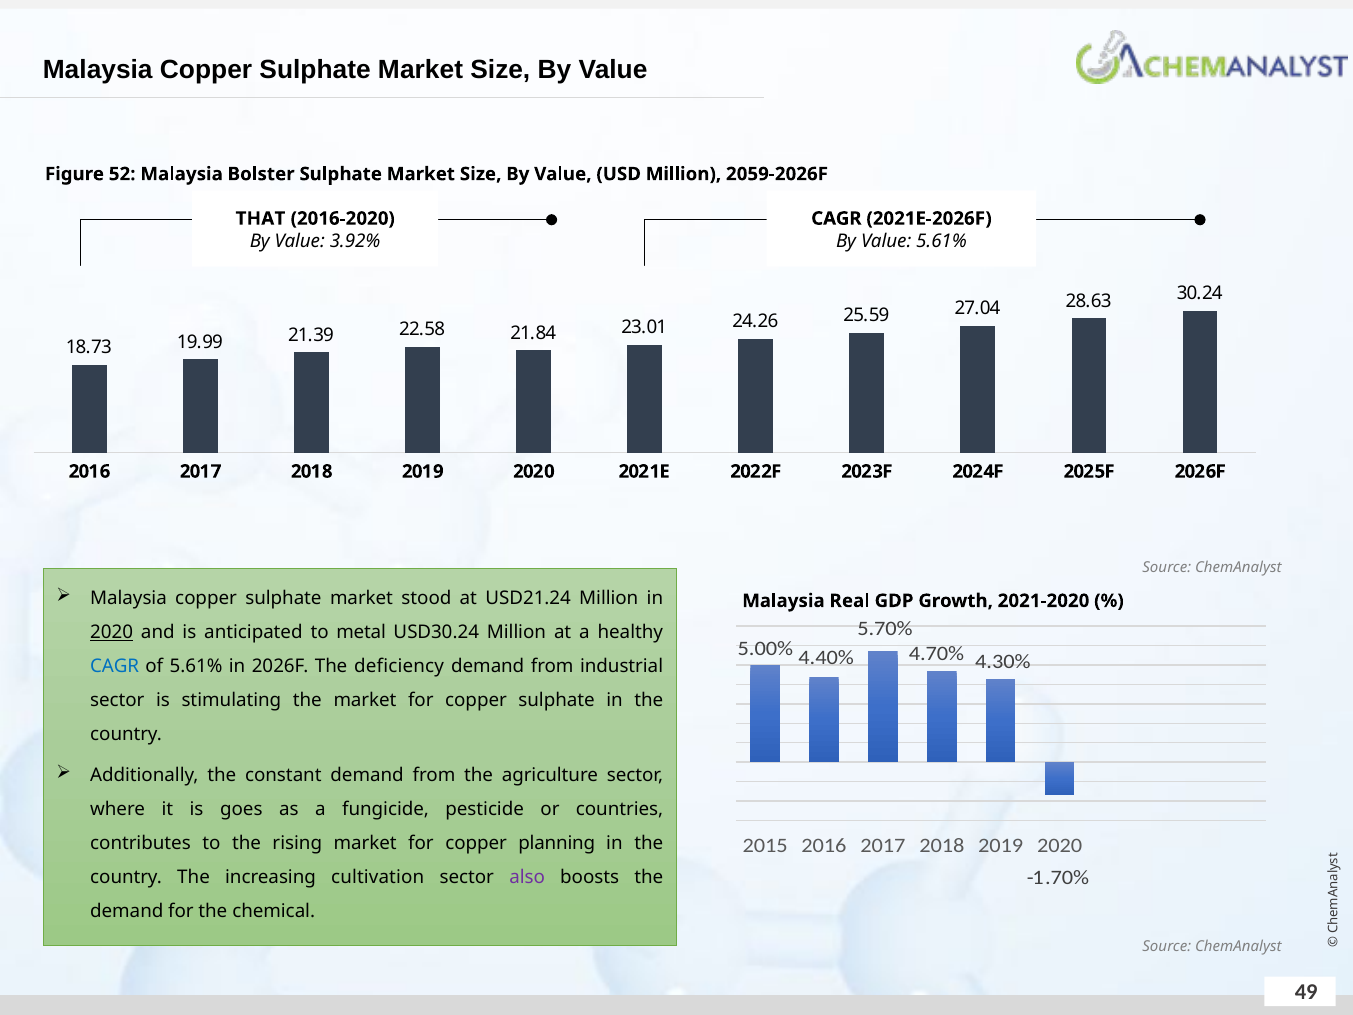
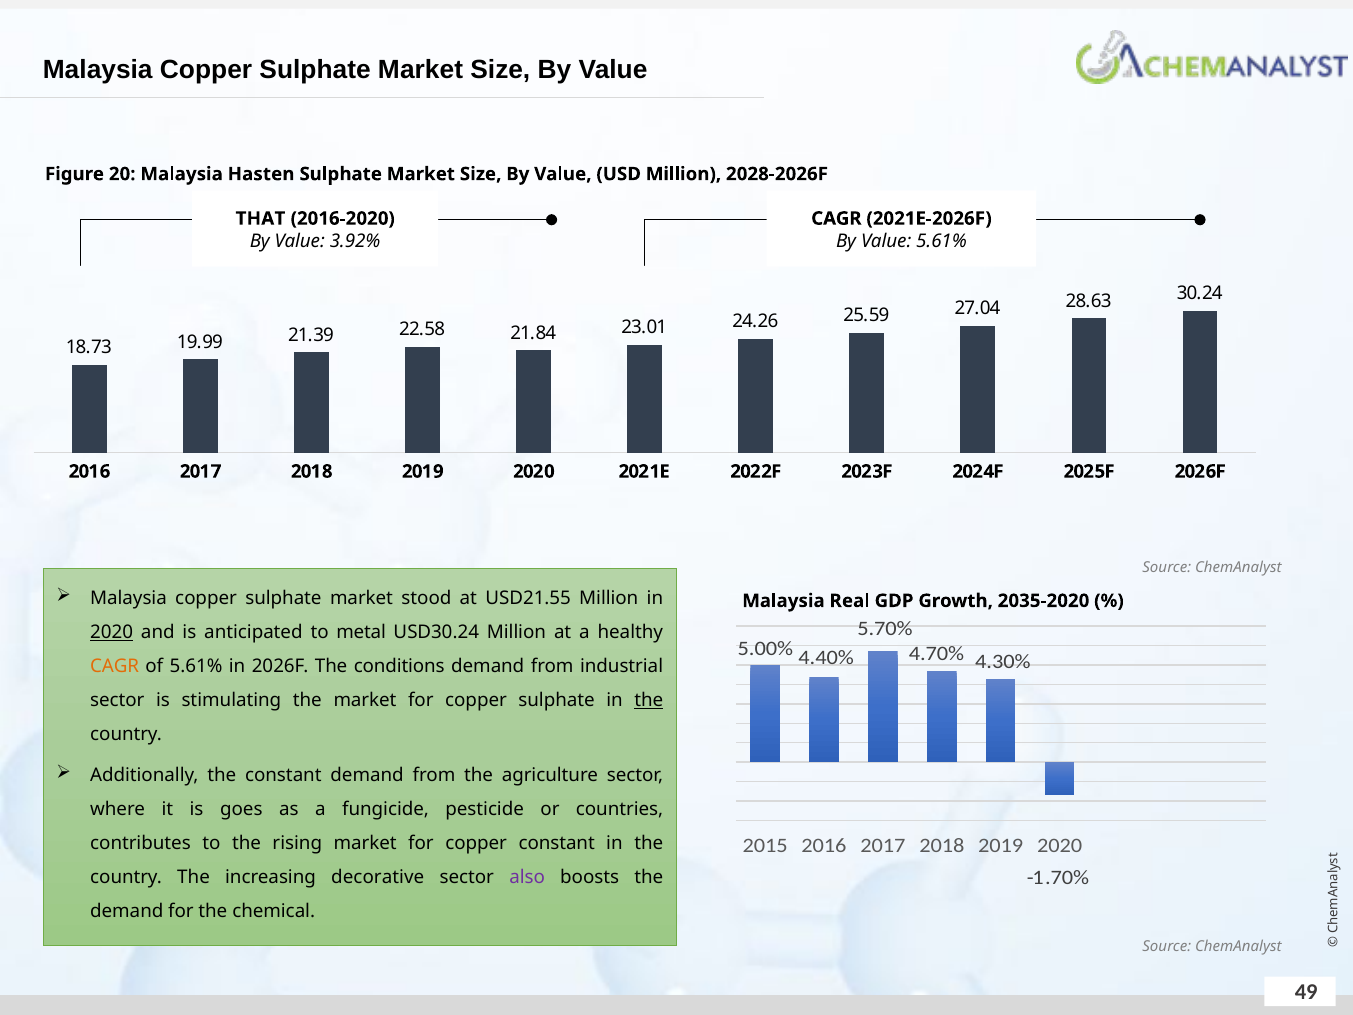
52: 52 -> 20
Bolster: Bolster -> Hasten
2059-2026F: 2059-2026F -> 2028-2026F
USD21.24: USD21.24 -> USD21.55
2021-2020: 2021-2020 -> 2035-2020
CAGR at (115, 666) colour: blue -> orange
deficiency: deficiency -> conditions
the at (649, 700) underline: none -> present
copper planning: planning -> constant
cultivation: cultivation -> decorative
